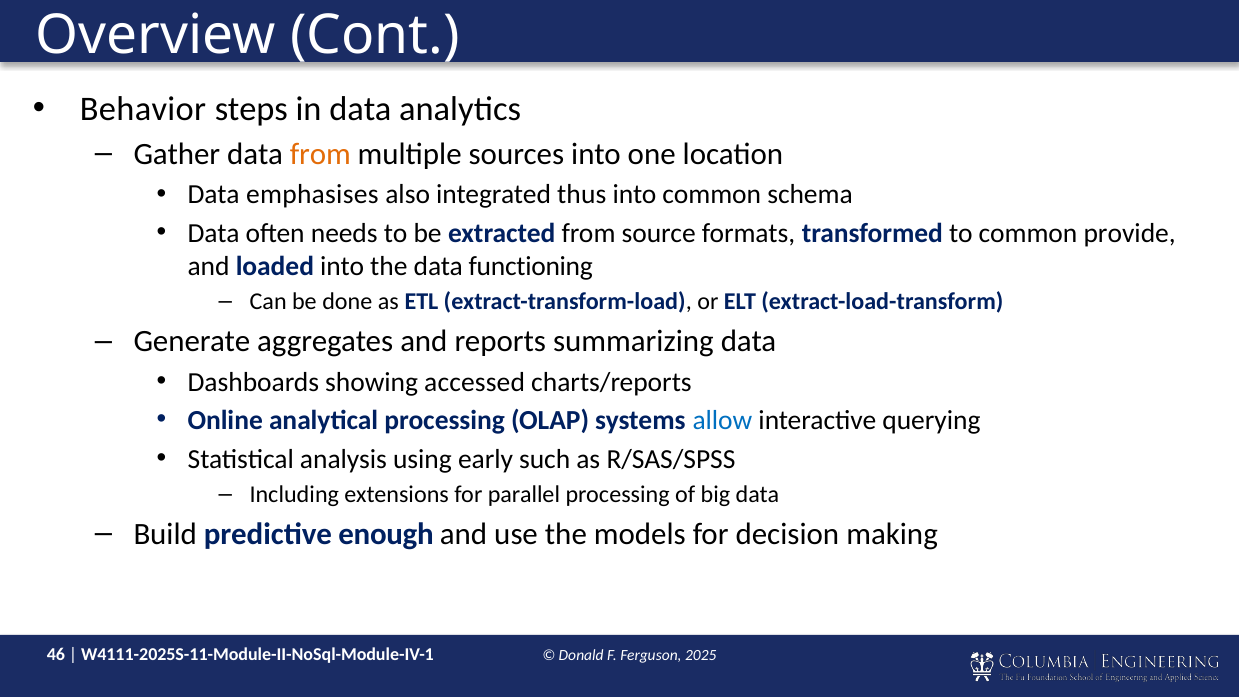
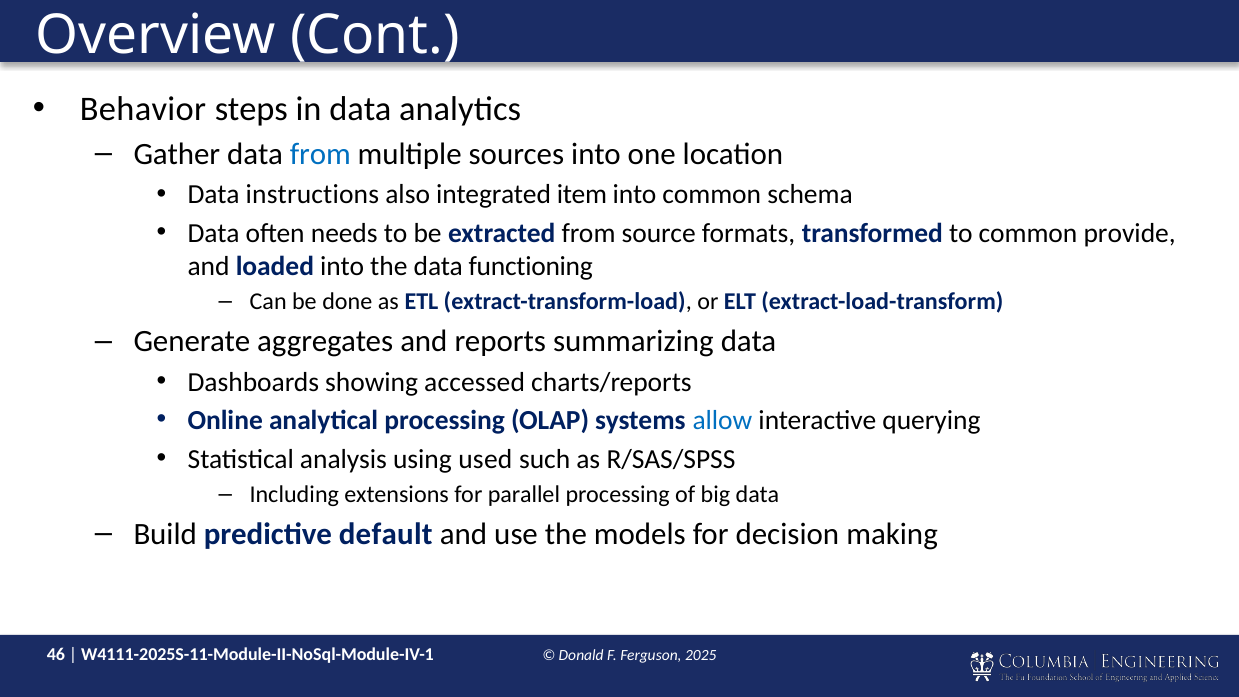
from at (320, 154) colour: orange -> blue
emphasises: emphasises -> instructions
thus: thus -> item
early: early -> used
enough: enough -> default
